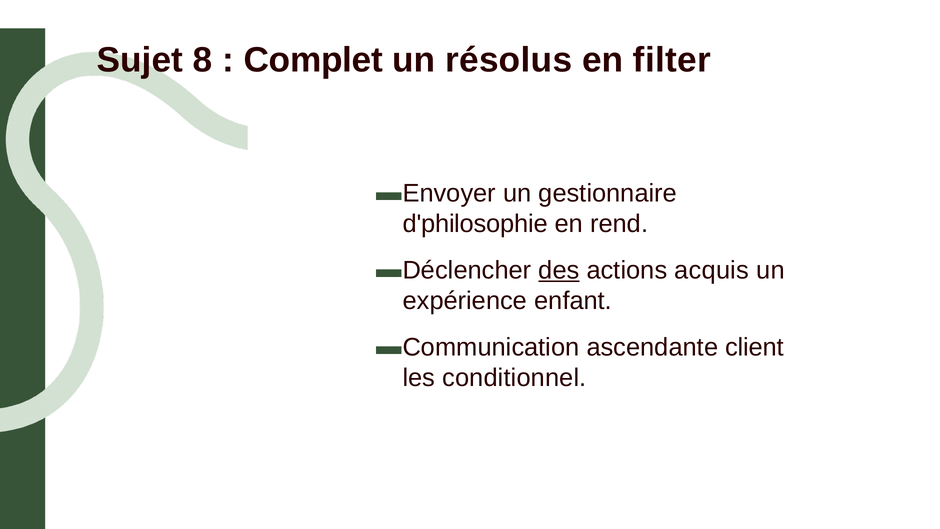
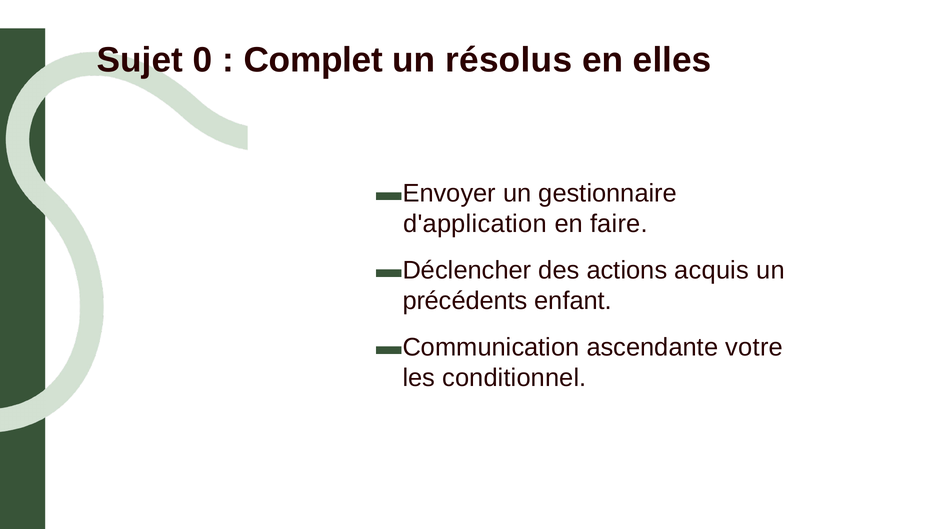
8: 8 -> 0
filter: filter -> elles
d'philosophie: d'philosophie -> d'application
rend: rend -> faire
des underline: present -> none
expérience: expérience -> précédents
client: client -> votre
